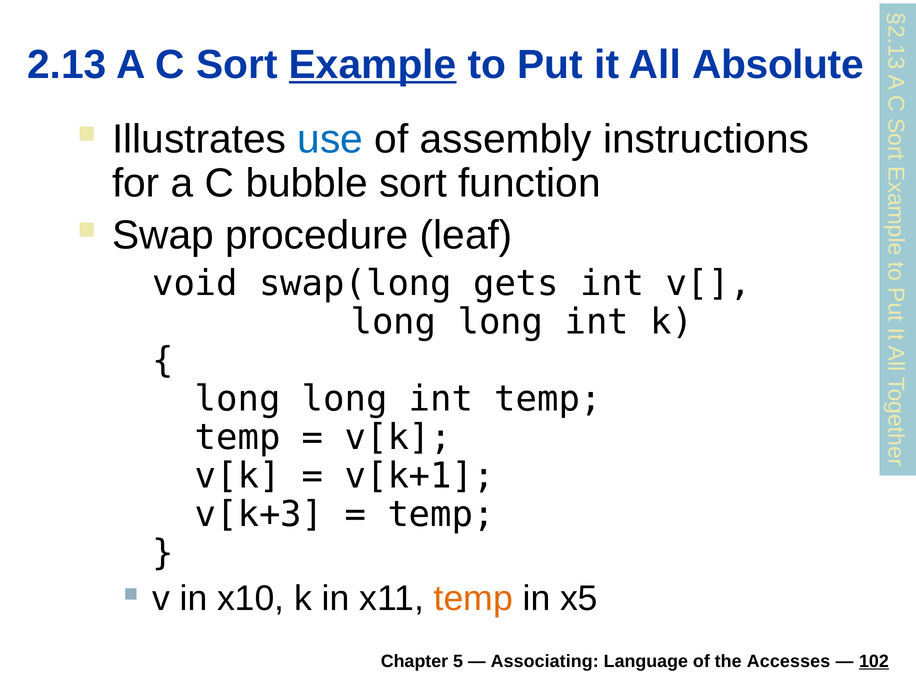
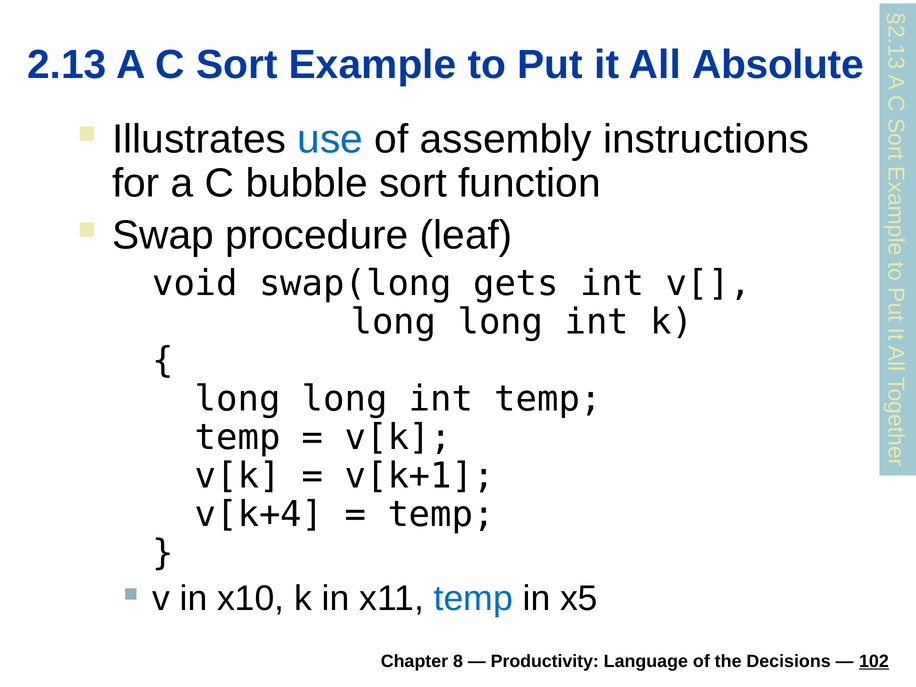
Example underline: present -> none
v[k+3: v[k+3 -> v[k+4
temp at (473, 599) colour: orange -> blue
5: 5 -> 8
Associating: Associating -> Productivity
Accesses: Accesses -> Decisions
